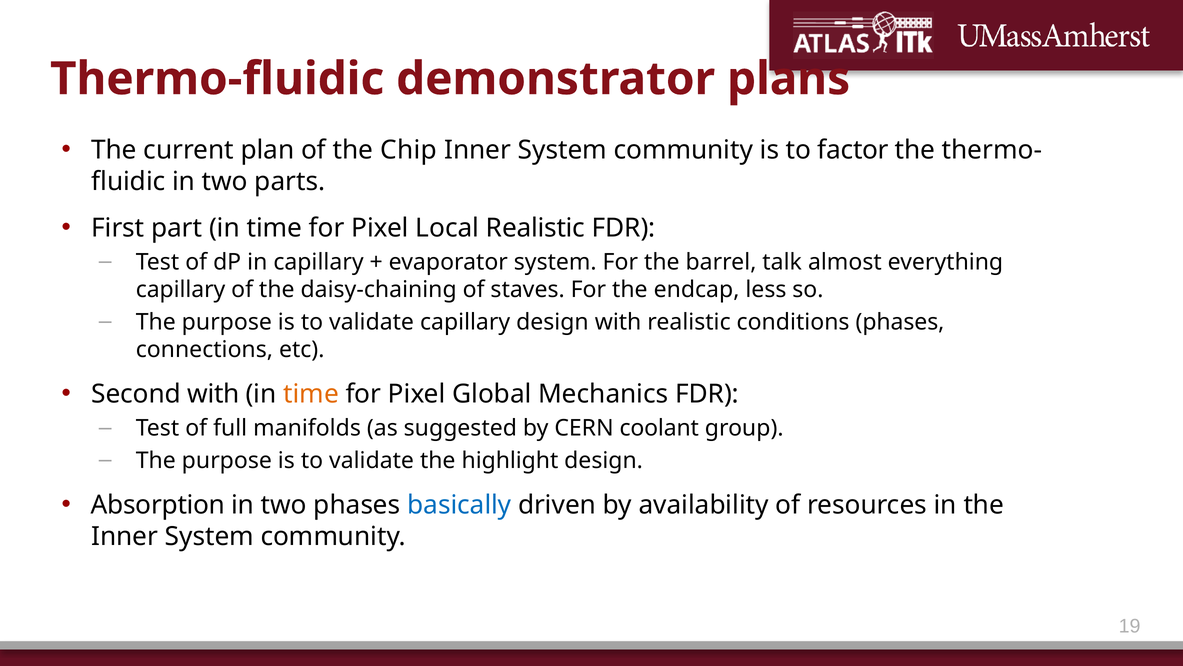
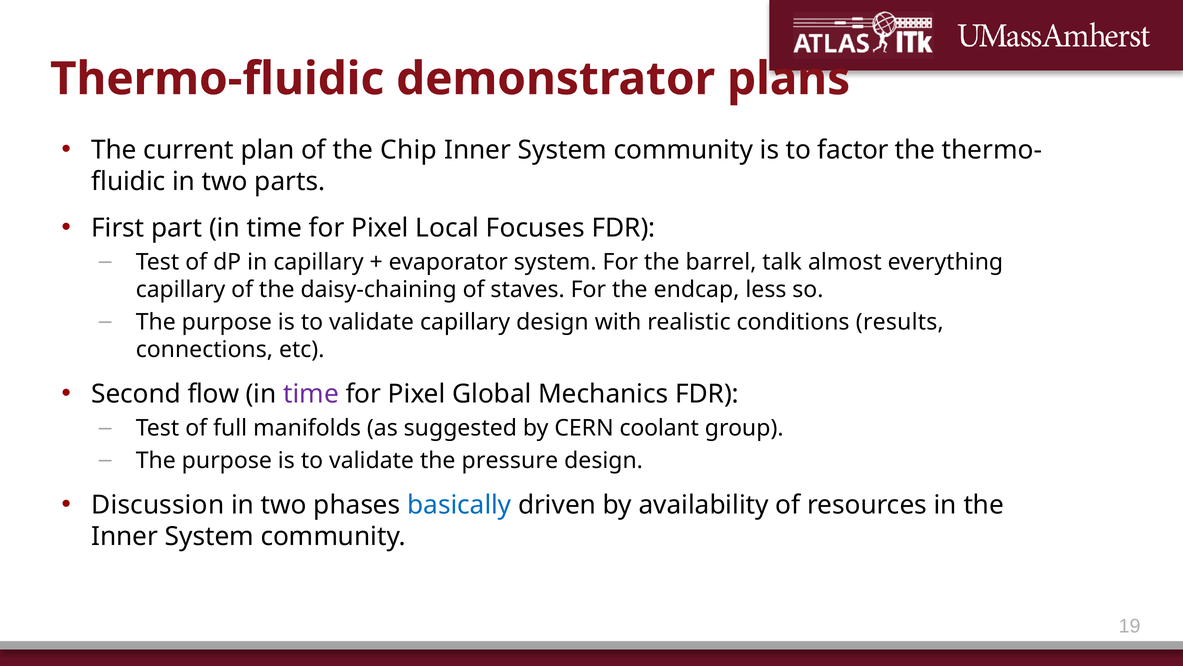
Local Realistic: Realistic -> Focuses
conditions phases: phases -> results
Second with: with -> flow
time at (311, 394) colour: orange -> purple
highlight: highlight -> pressure
Absorption: Absorption -> Discussion
